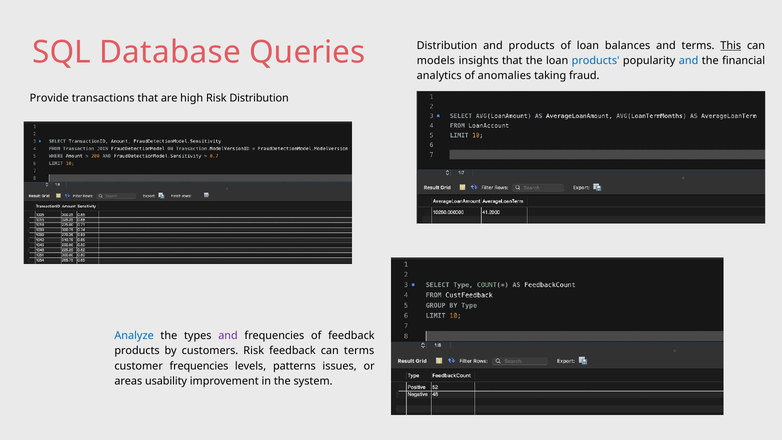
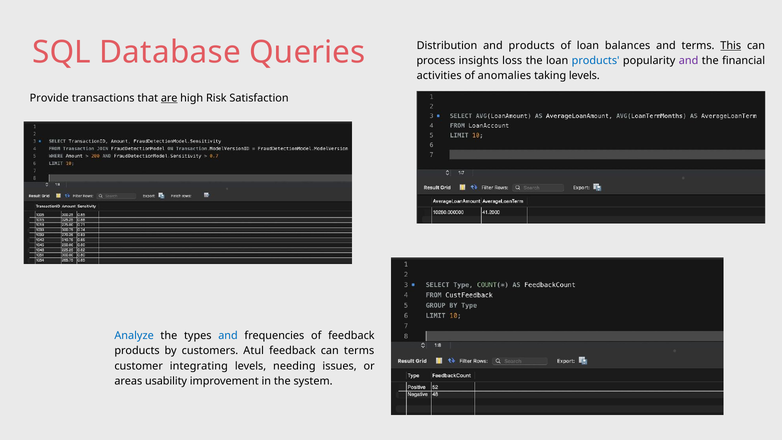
models: models -> process
insights that: that -> loss
and at (689, 61) colour: blue -> purple
analytics: analytics -> activities
taking fraud: fraud -> levels
are underline: none -> present
Risk Distribution: Distribution -> Satisfaction
and at (228, 336) colour: purple -> blue
customers Risk: Risk -> Atul
customer frequencies: frequencies -> integrating
patterns: patterns -> needing
